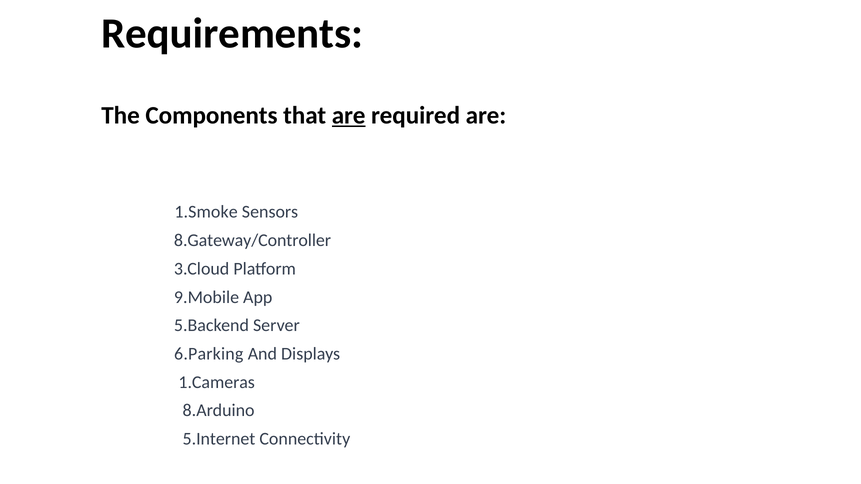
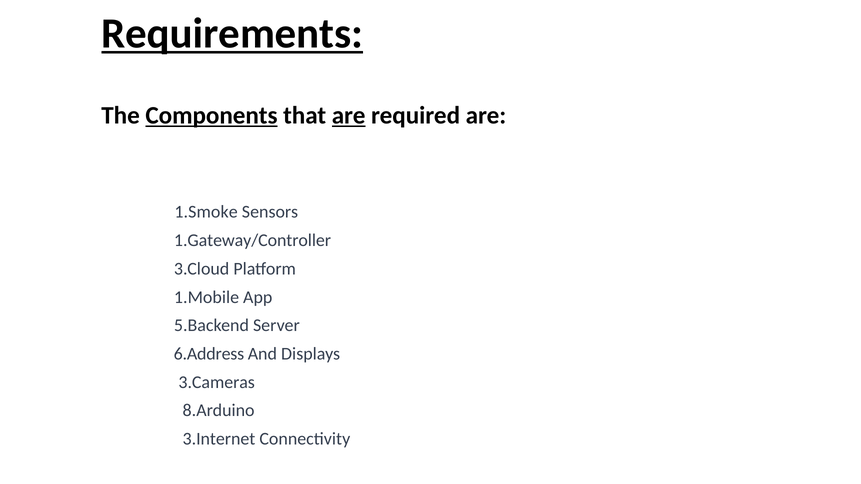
Requirements underline: none -> present
Components underline: none -> present
8.Gateway/Controller: 8.Gateway/Controller -> 1.Gateway/Controller
9.Mobile: 9.Mobile -> 1.Mobile
6.Parking: 6.Parking -> 6.Address
1.Cameras: 1.Cameras -> 3.Cameras
5.Internet: 5.Internet -> 3.Internet
